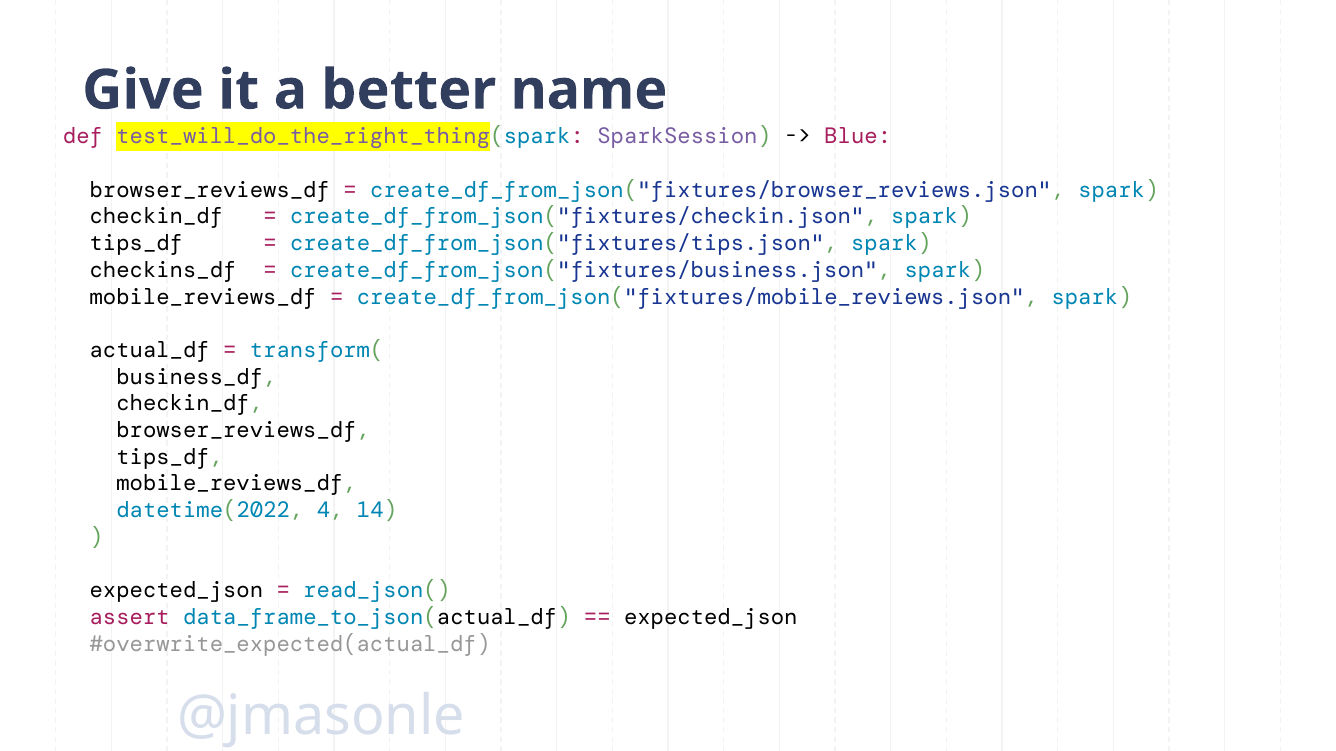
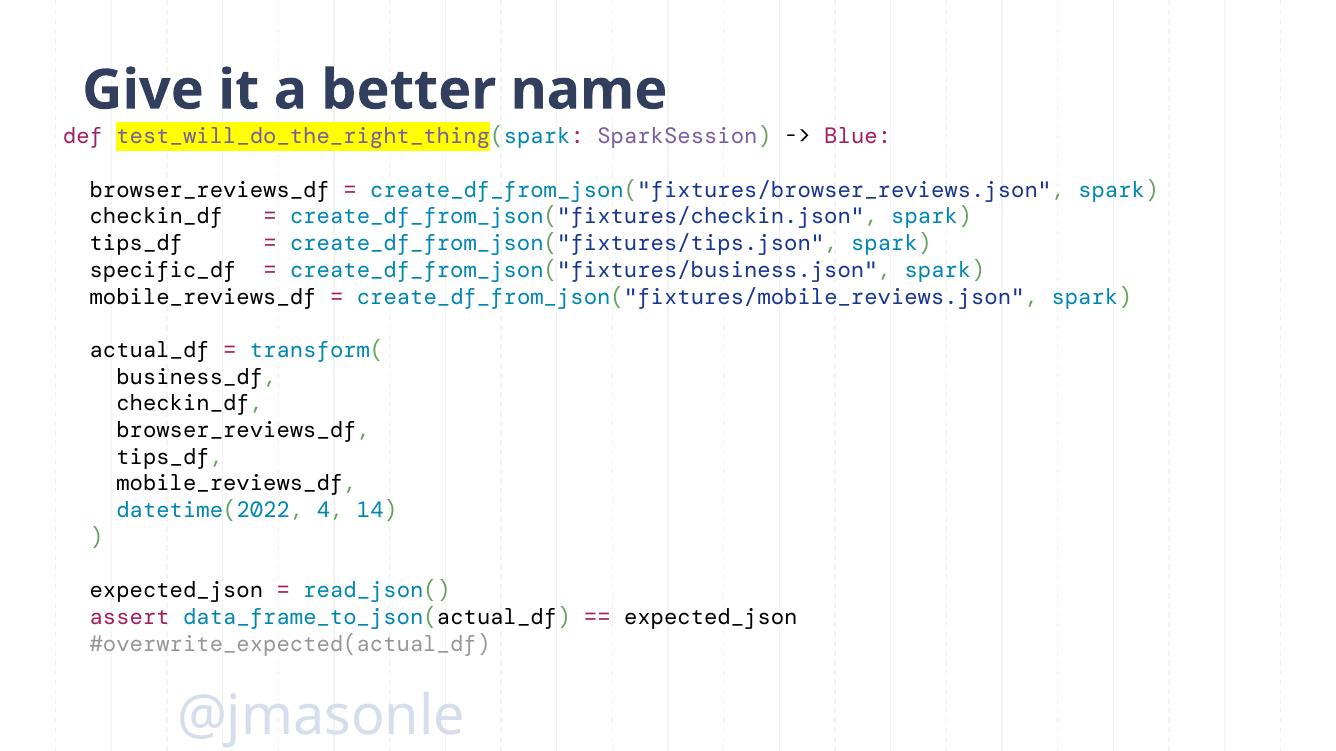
checkins_df: checkins_df -> specific_df
